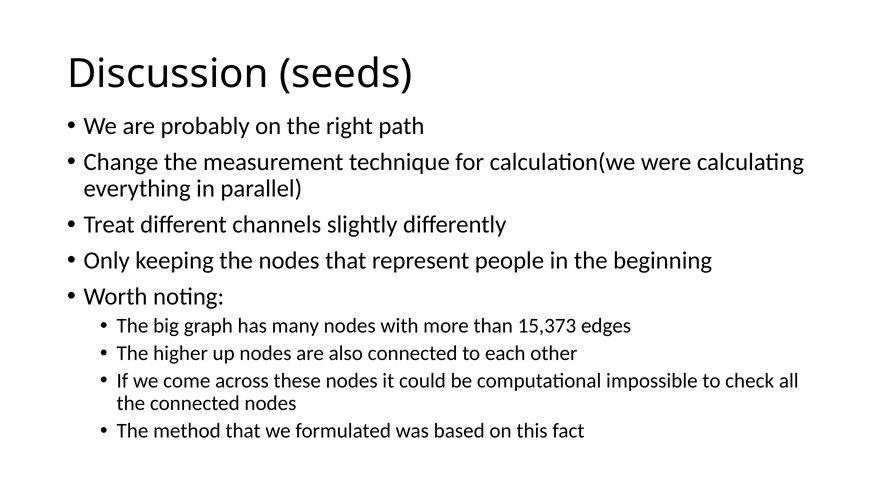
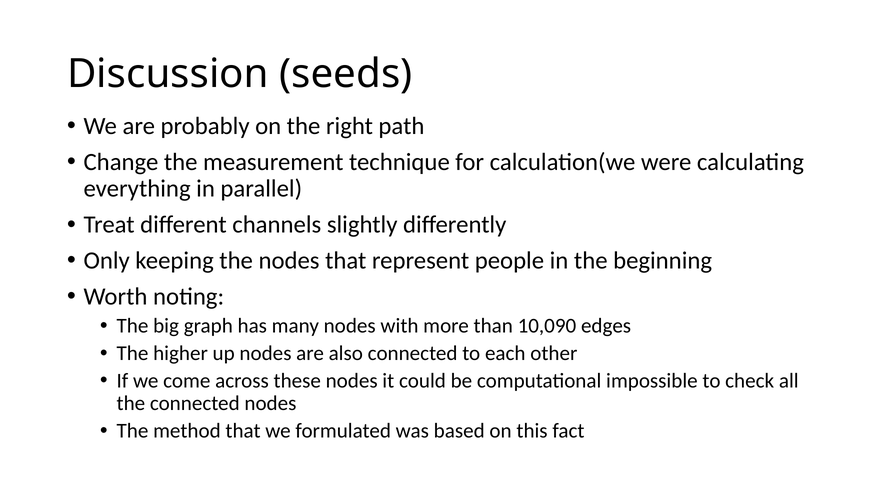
15,373: 15,373 -> 10,090
